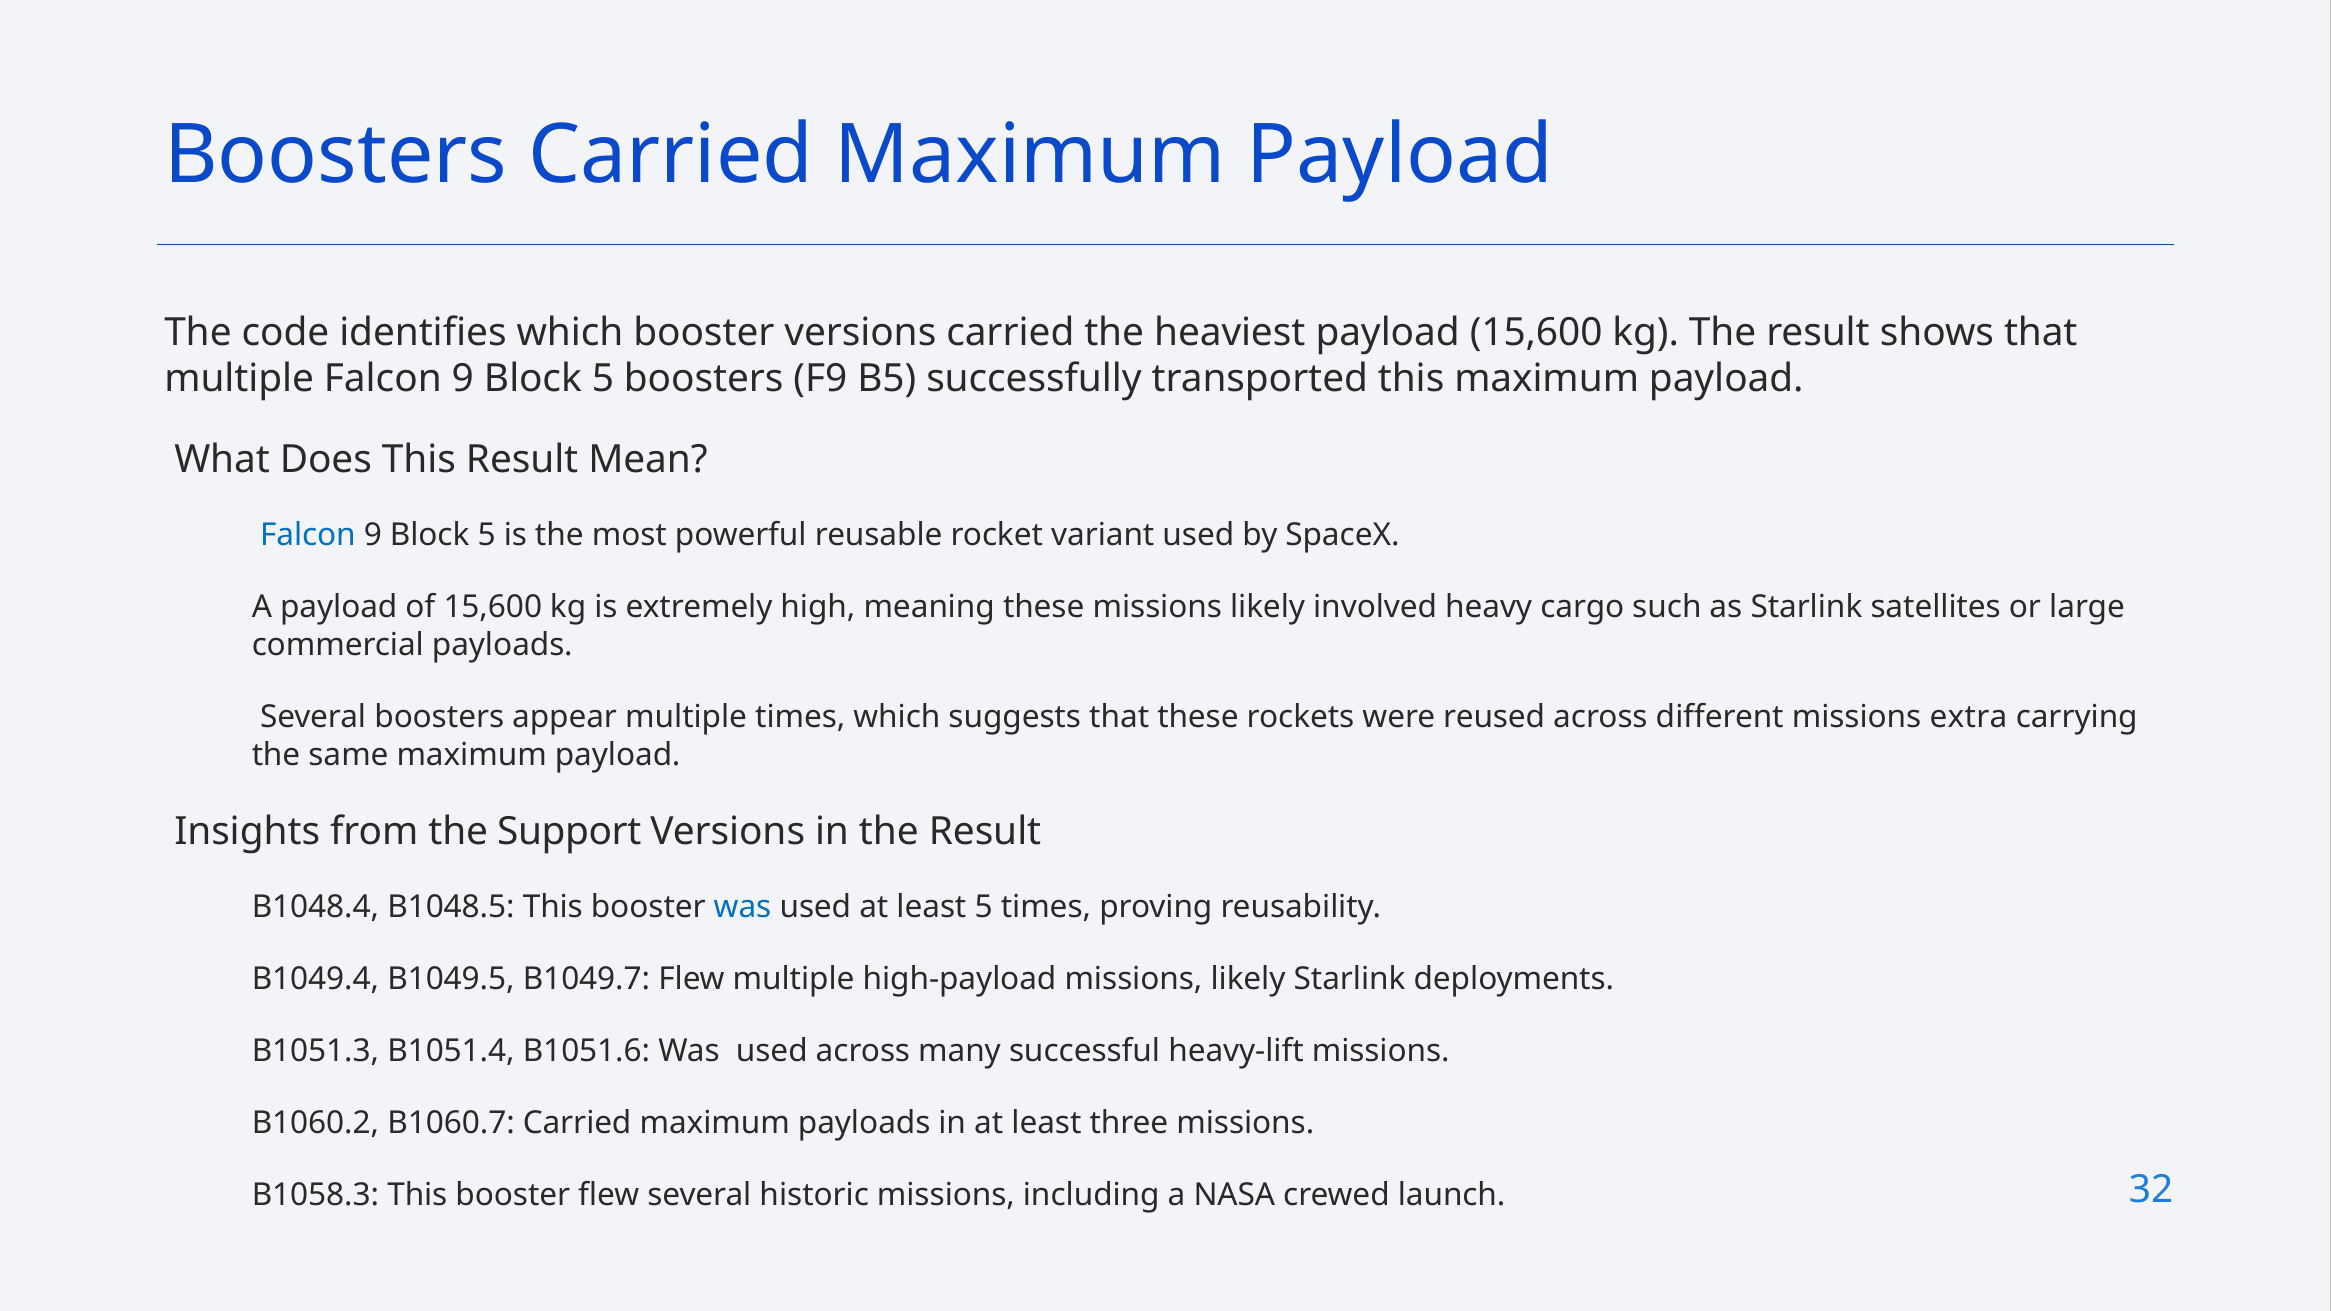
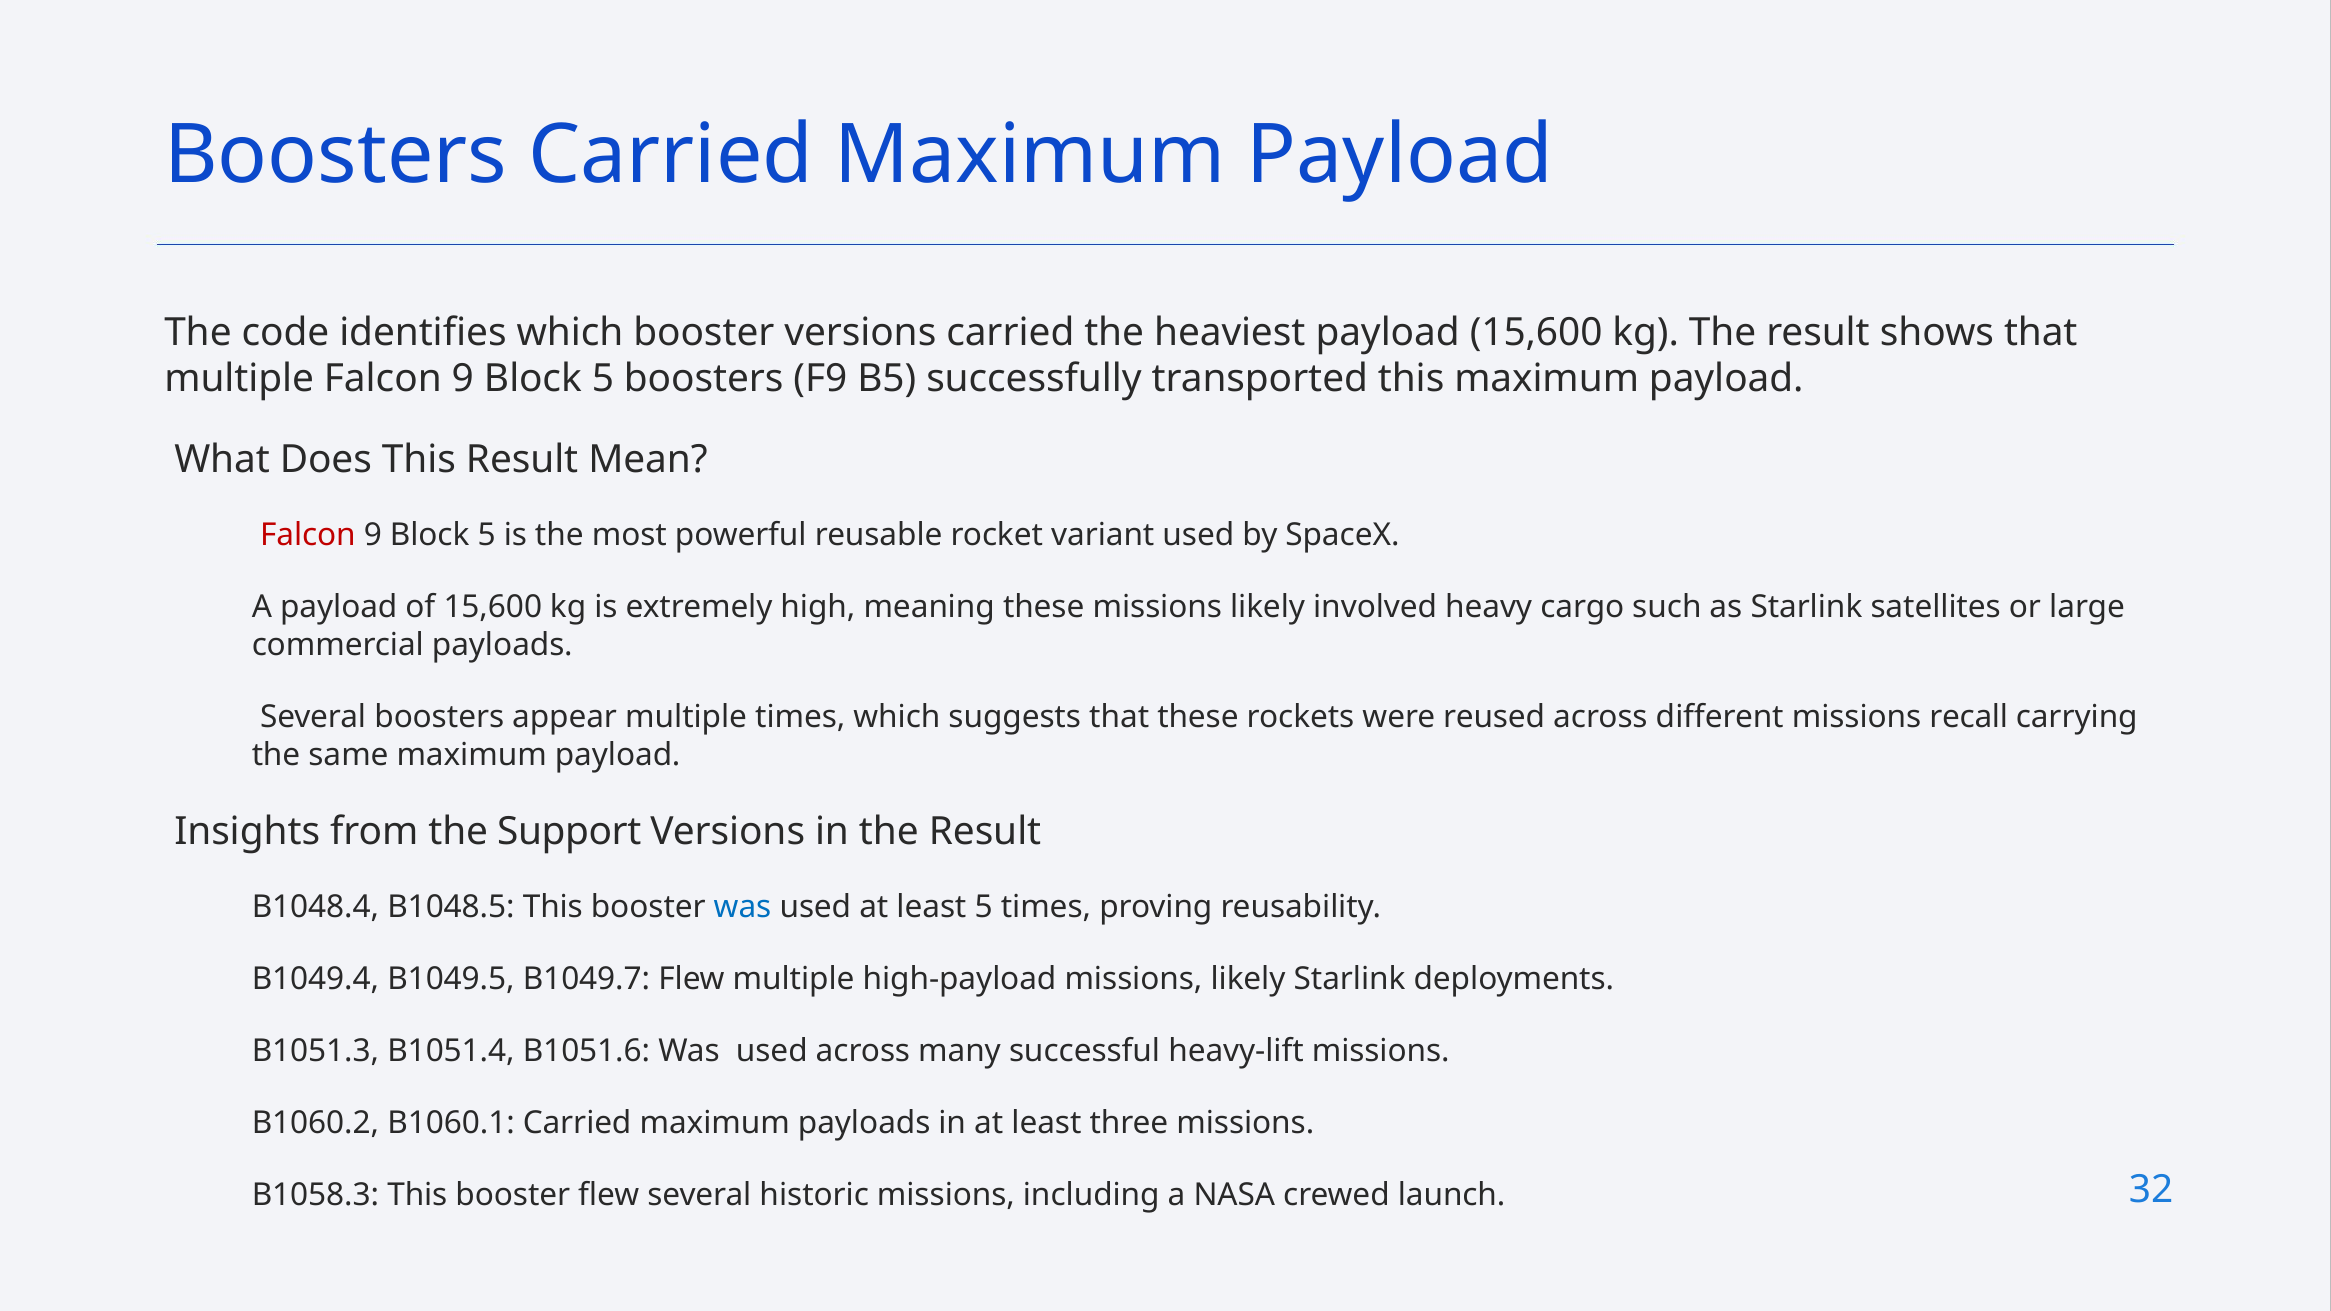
Falcon at (308, 535) colour: blue -> red
extra: extra -> recall
B1060.7: B1060.7 -> B1060.1
